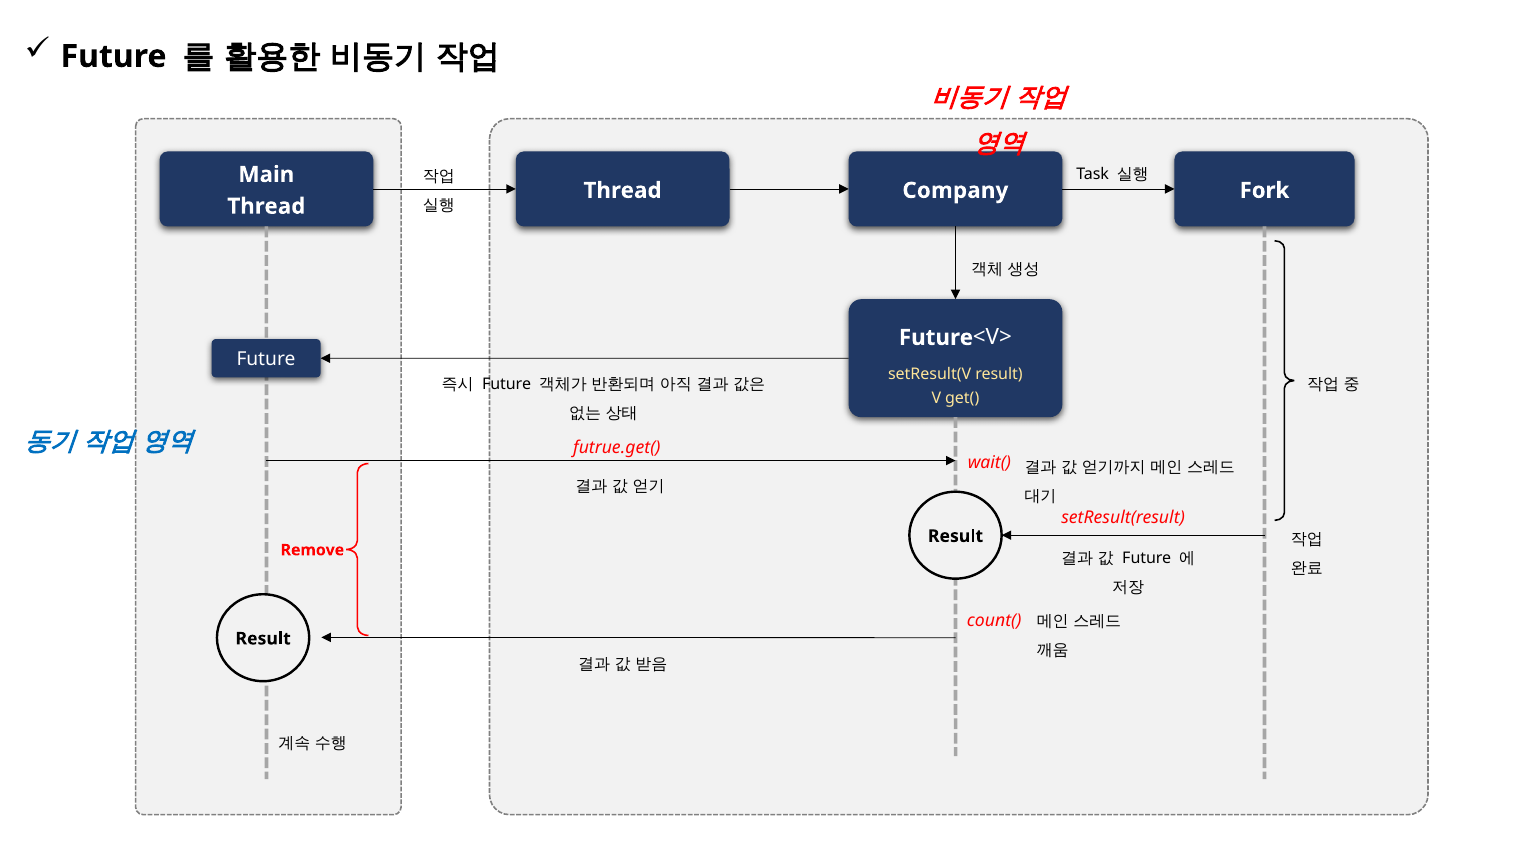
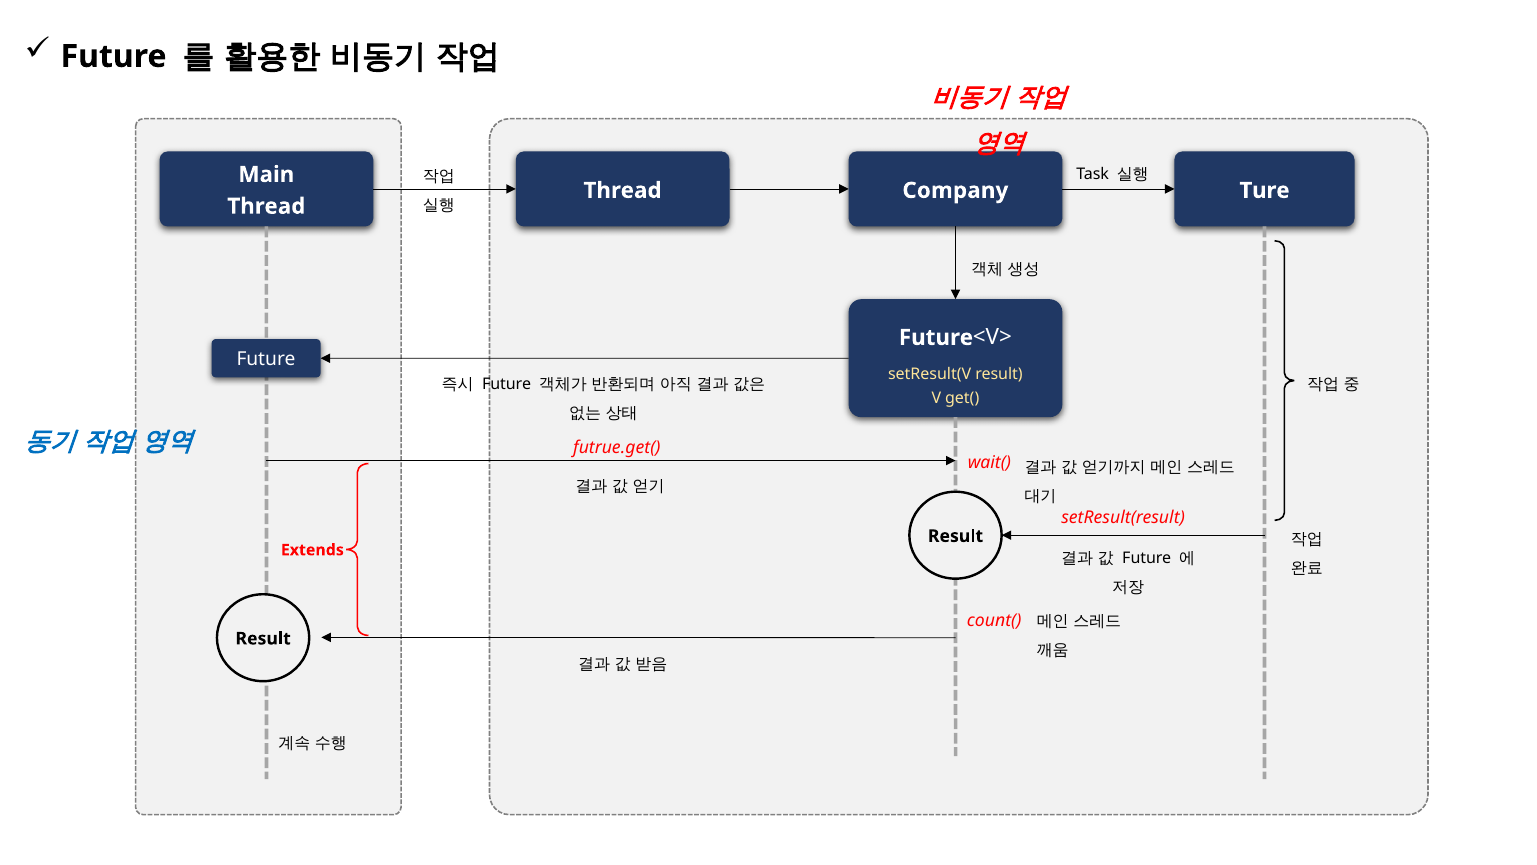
Fork: Fork -> Ture
Remove: Remove -> Extends
